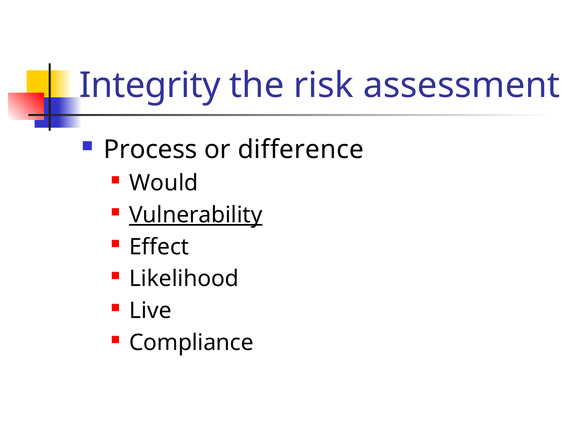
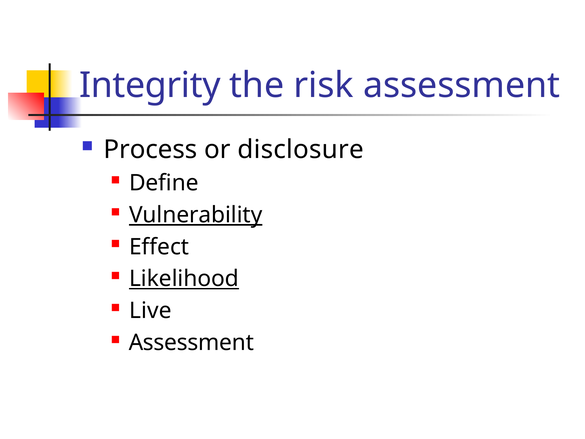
difference: difference -> disclosure
Would: Would -> Define
Likelihood underline: none -> present
Compliance at (191, 342): Compliance -> Assessment
